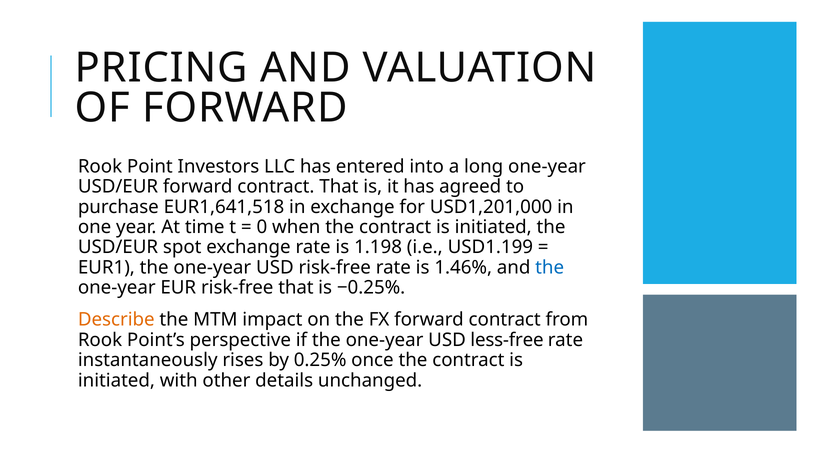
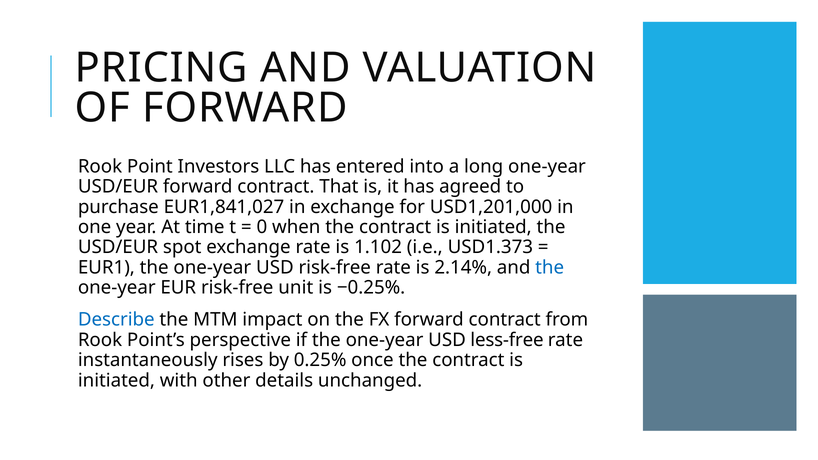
EUR1,641,518: EUR1,641,518 -> EUR1,841,027
1.198: 1.198 -> 1.102
USD1.199: USD1.199 -> USD1.373
1.46%: 1.46% -> 2.14%
risk-free that: that -> unit
Describe colour: orange -> blue
